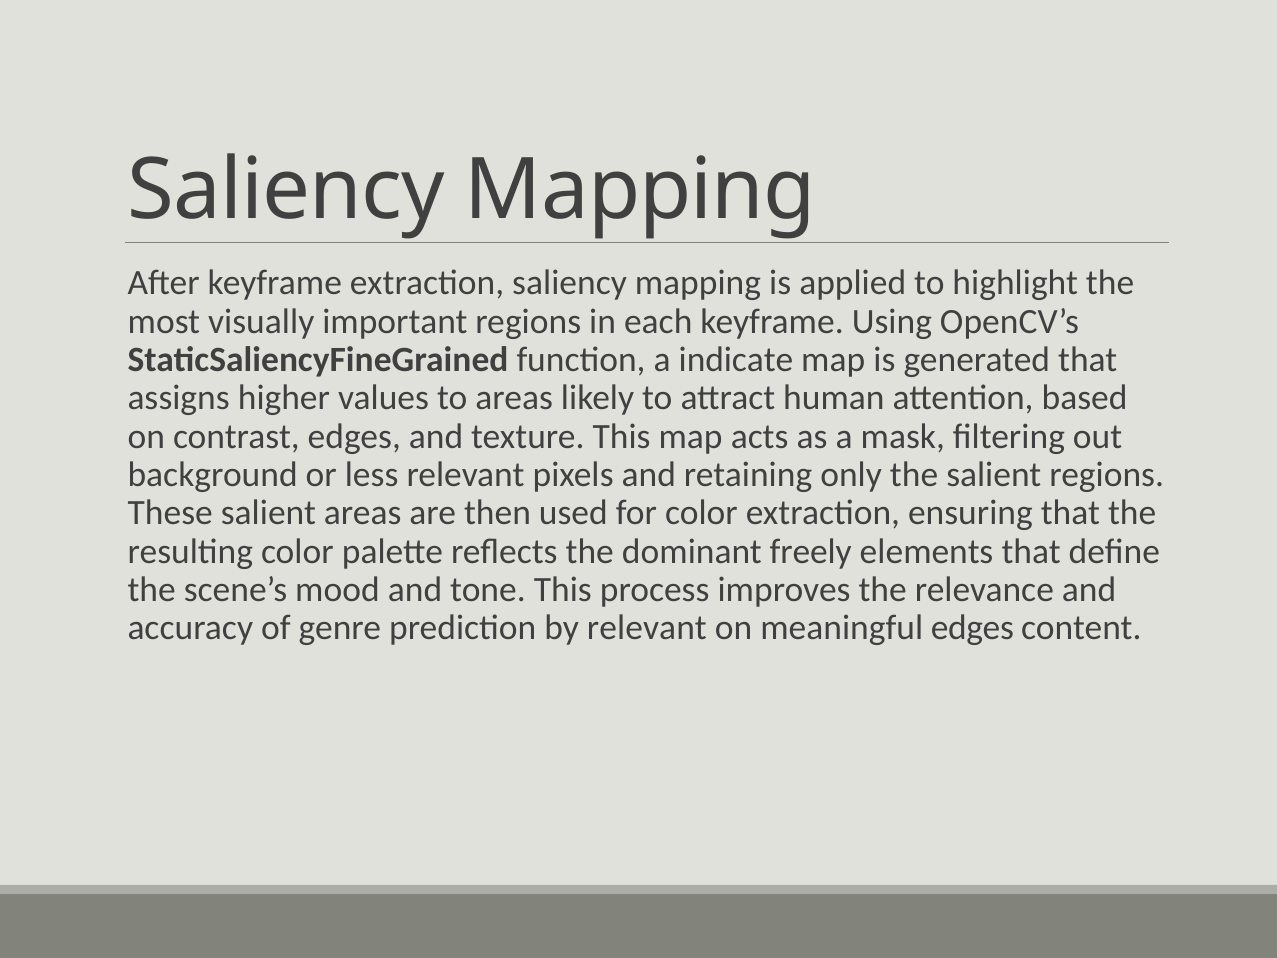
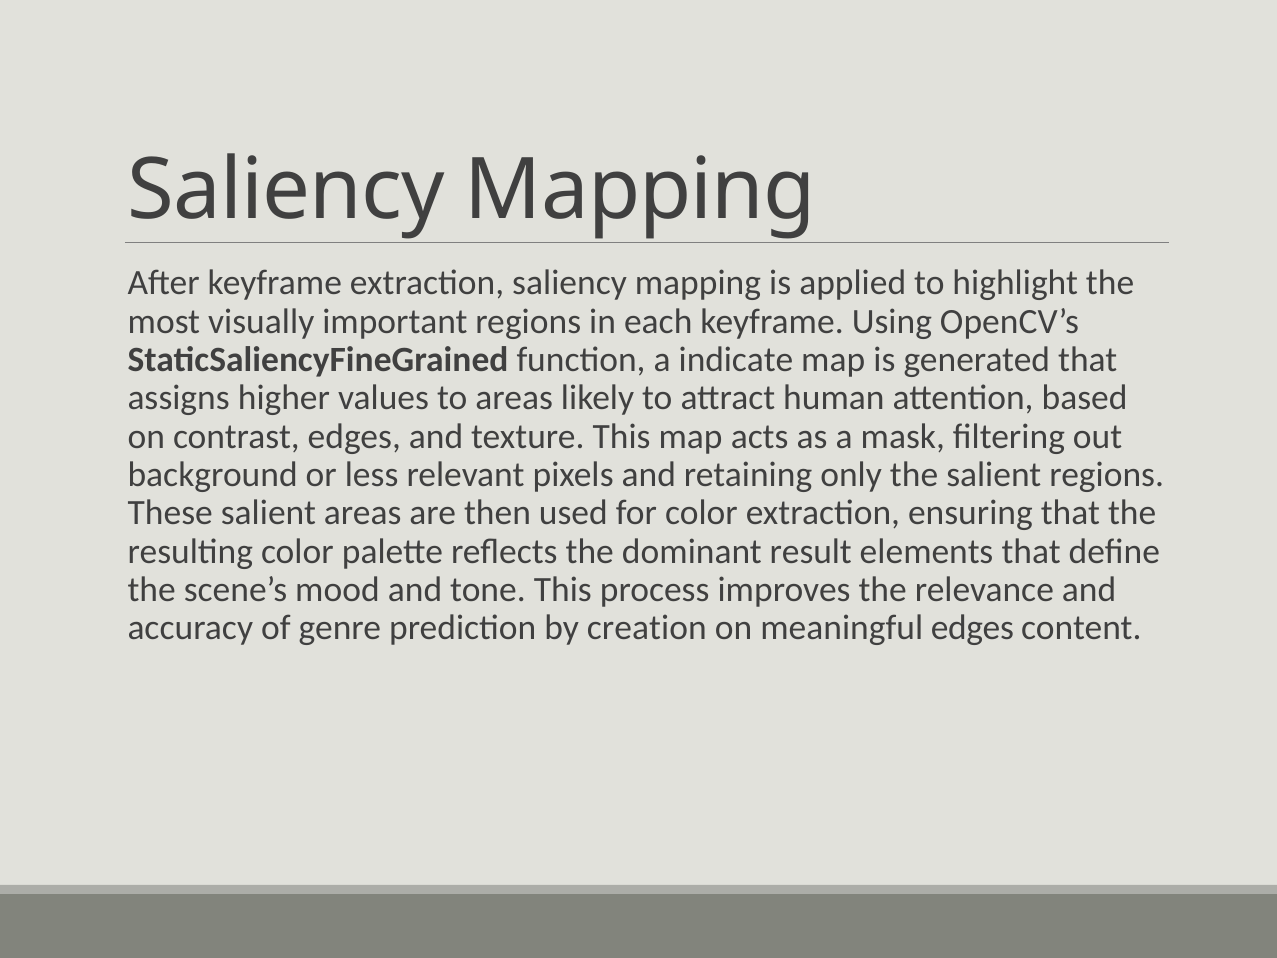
freely: freely -> result
by relevant: relevant -> creation
